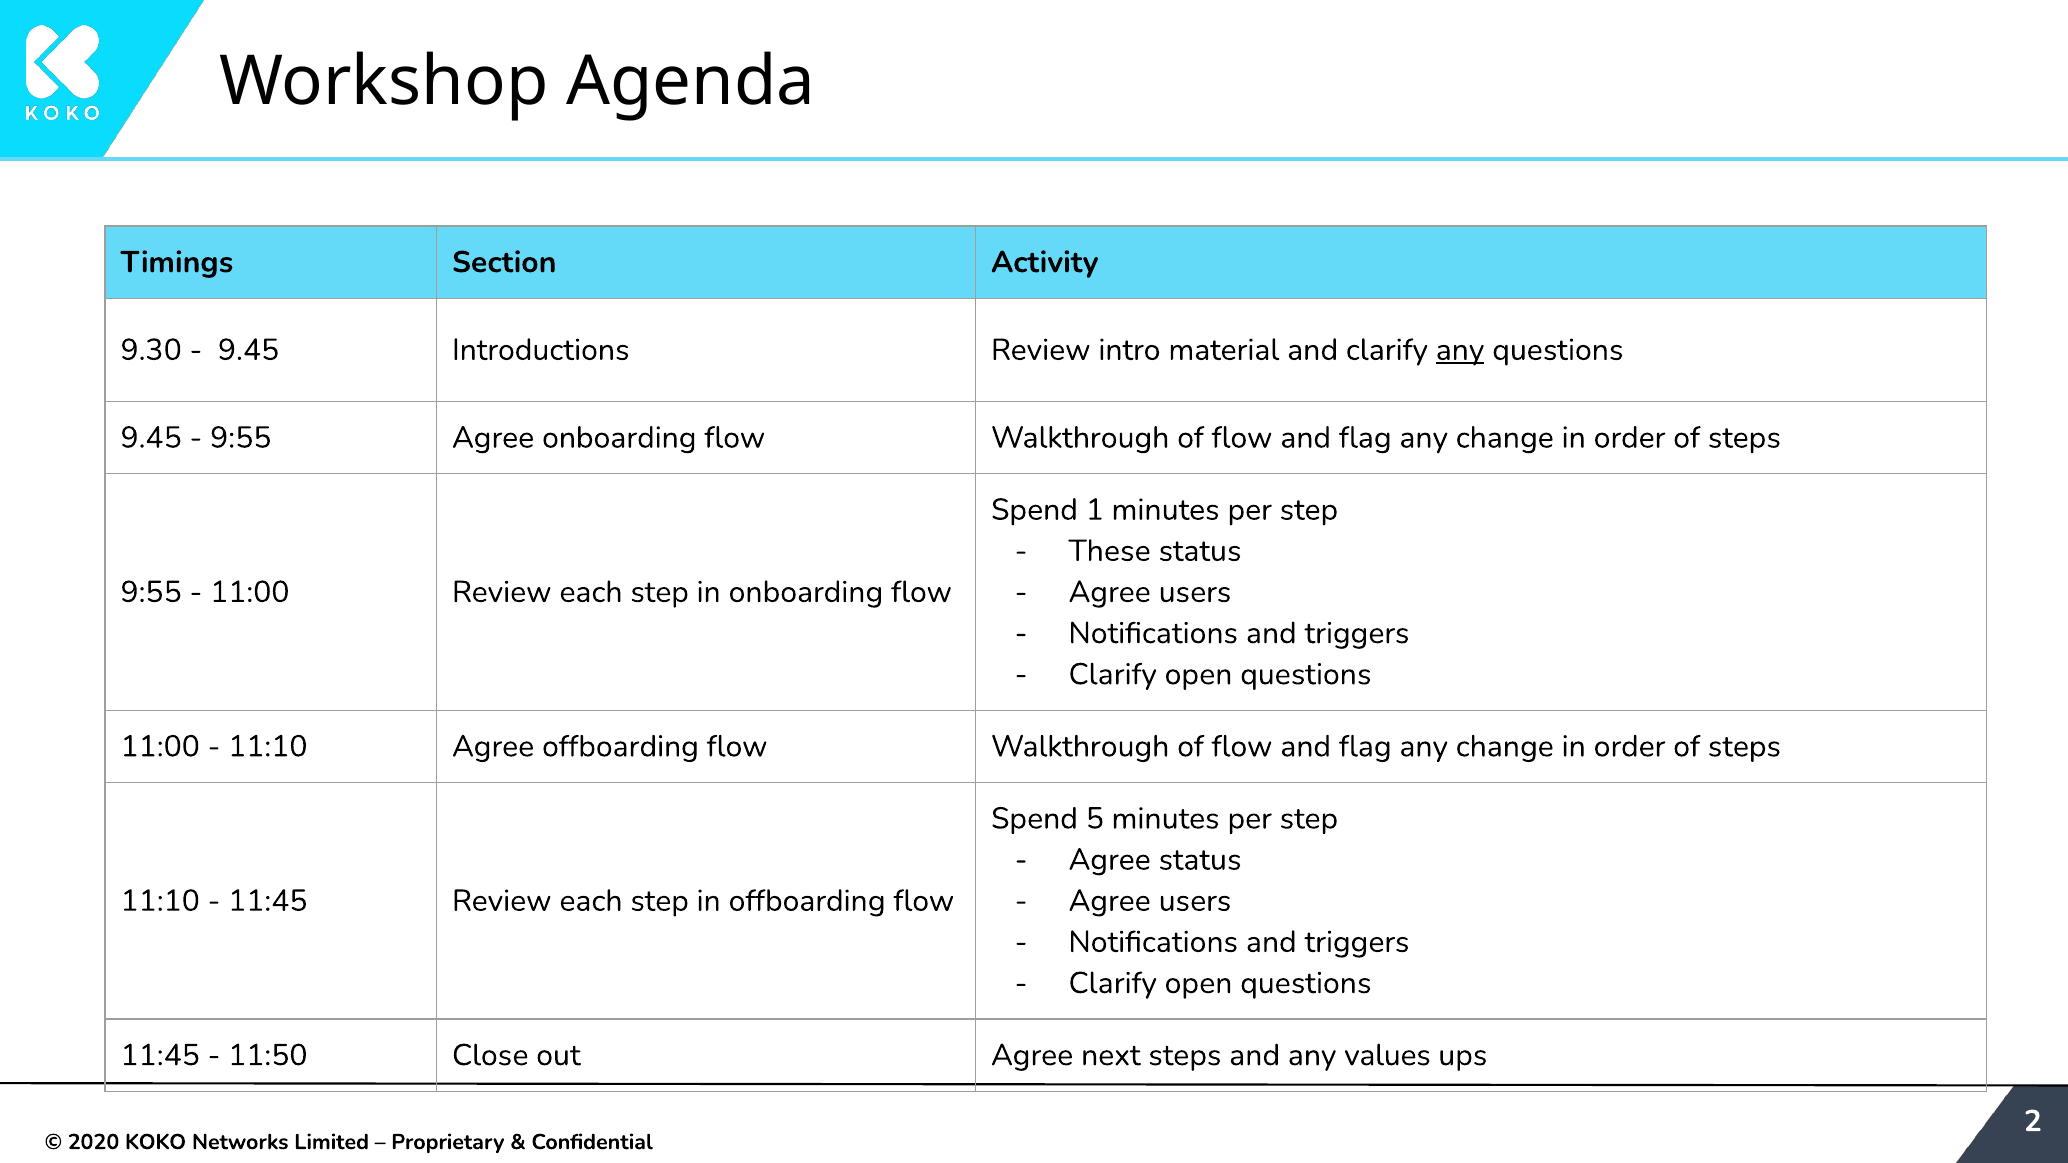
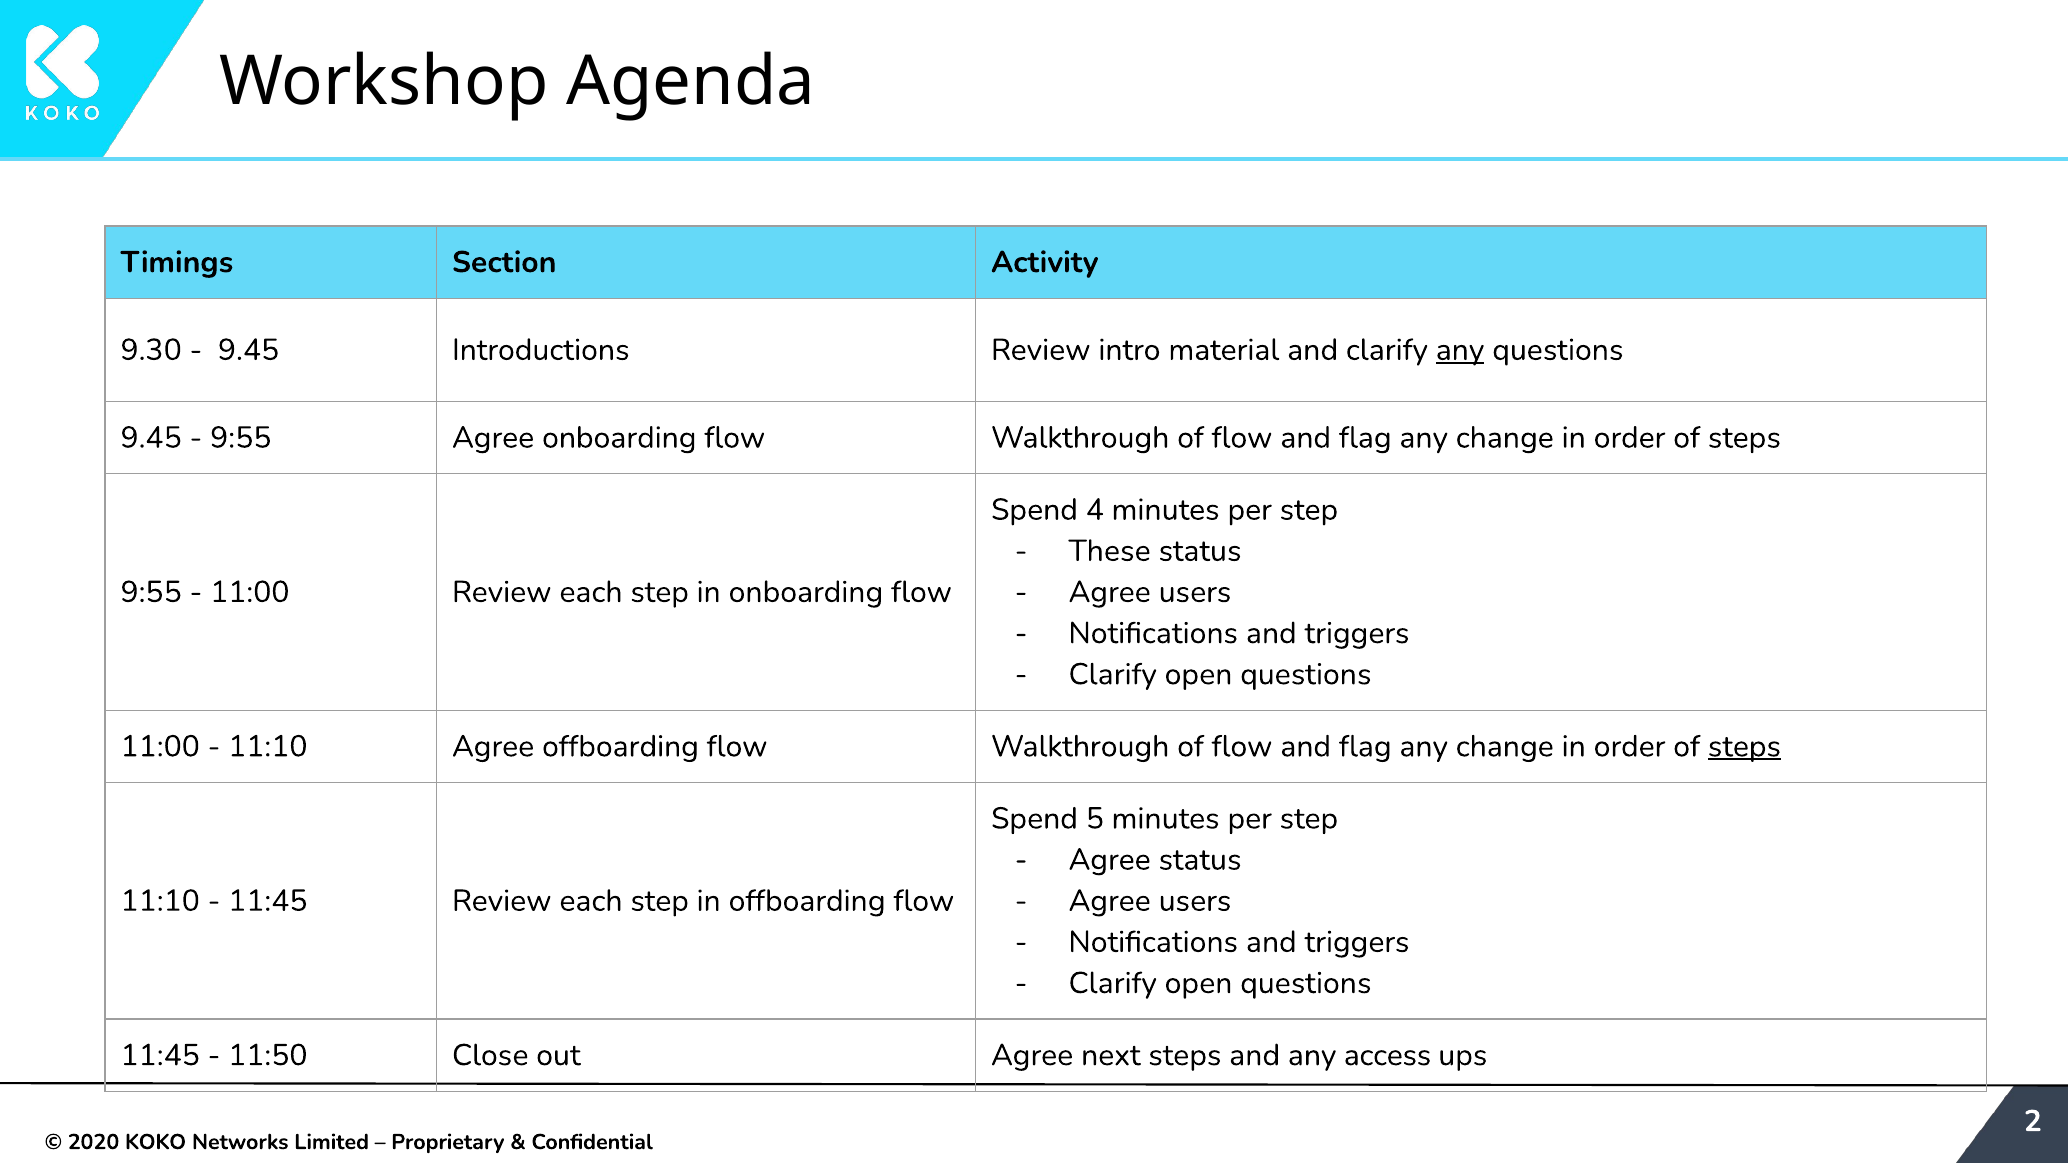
1: 1 -> 4
steps at (1744, 747) underline: none -> present
values: values -> access
